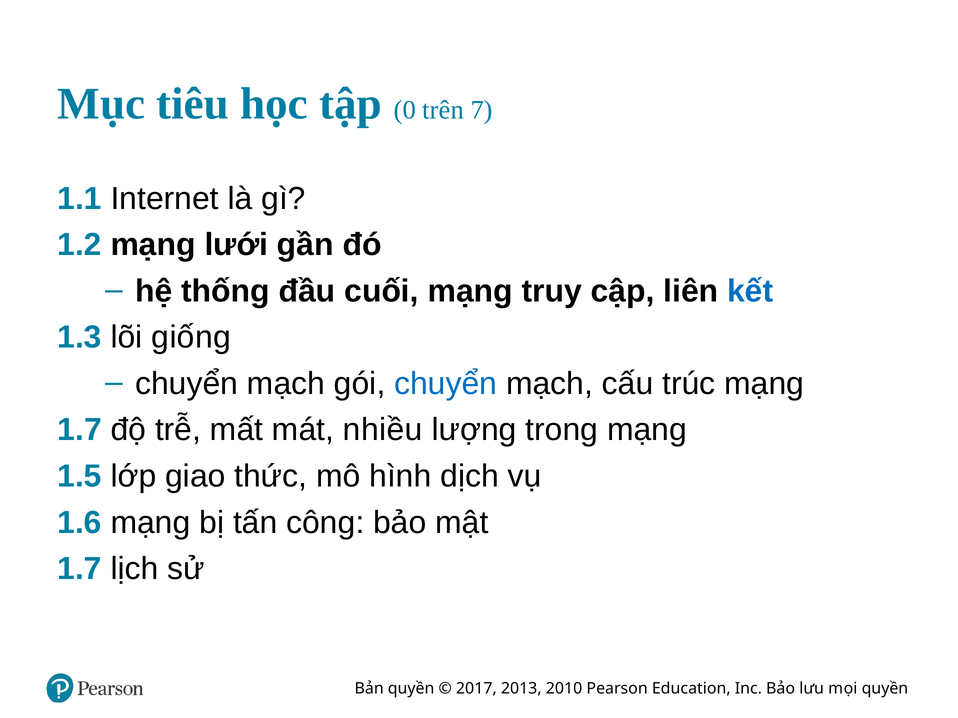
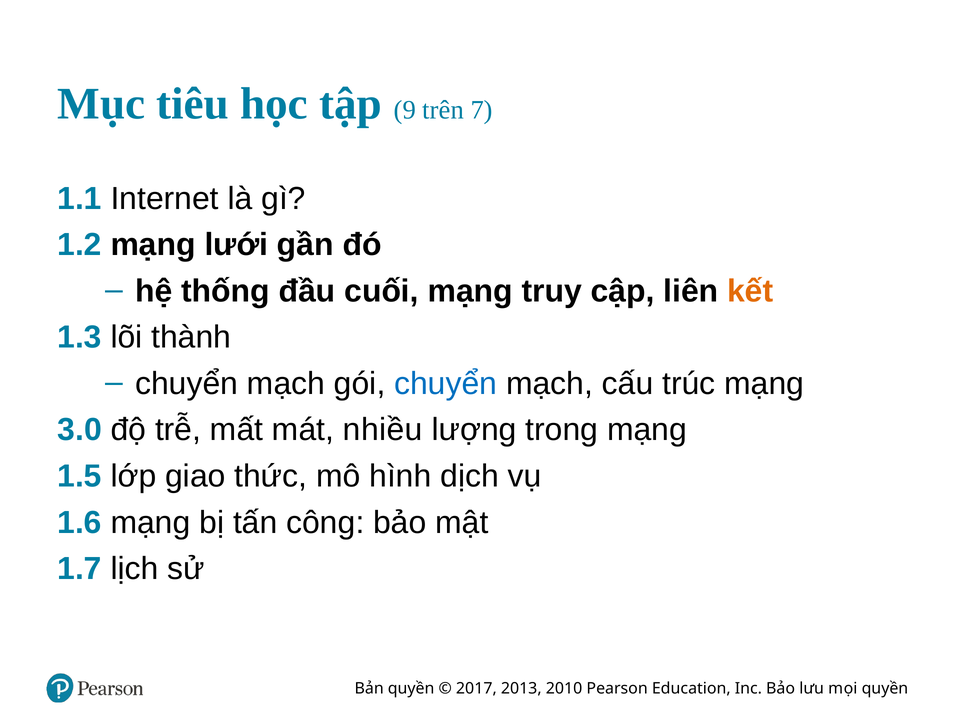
0: 0 -> 9
kết colour: blue -> orange
giống: giống -> thành
1.7 at (80, 430): 1.7 -> 3.0
